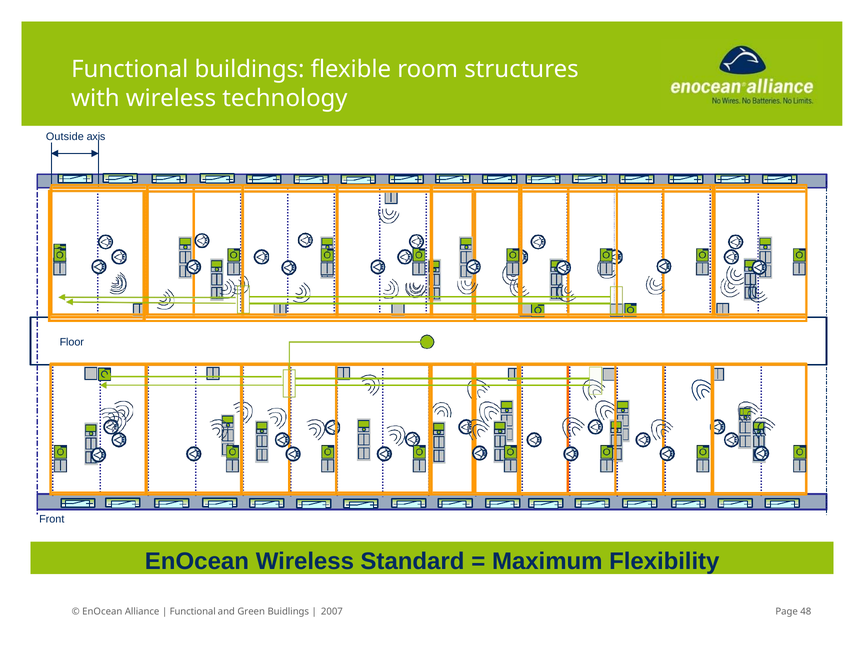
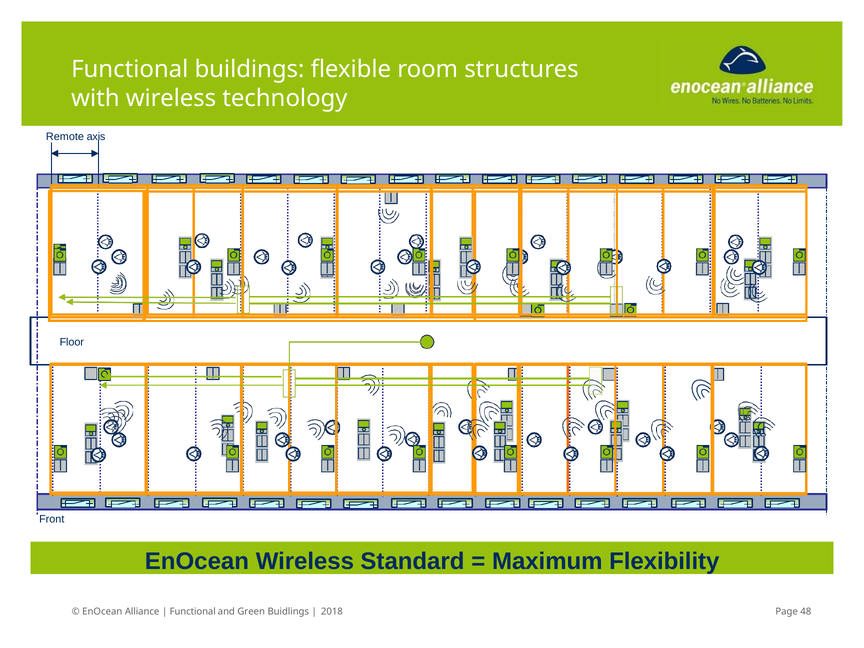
Outside: Outside -> Remote
2007: 2007 -> 2018
